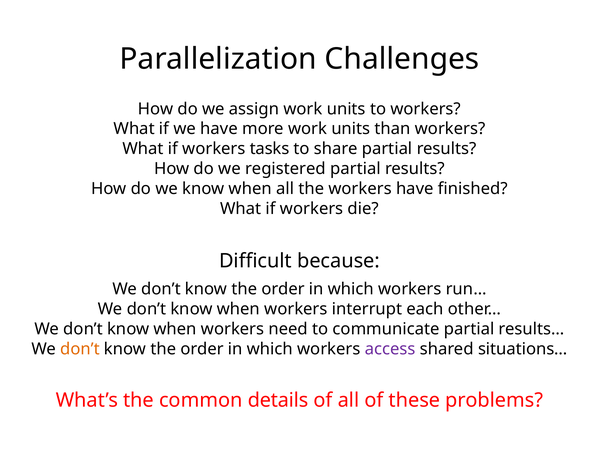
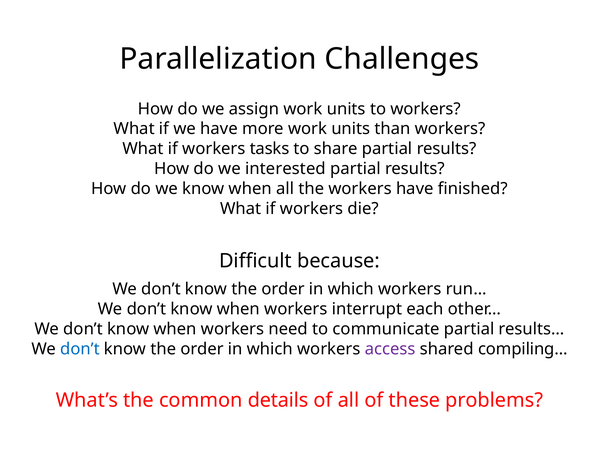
registered: registered -> interested
don’t at (80, 349) colour: orange -> blue
situations…: situations… -> compiling…
